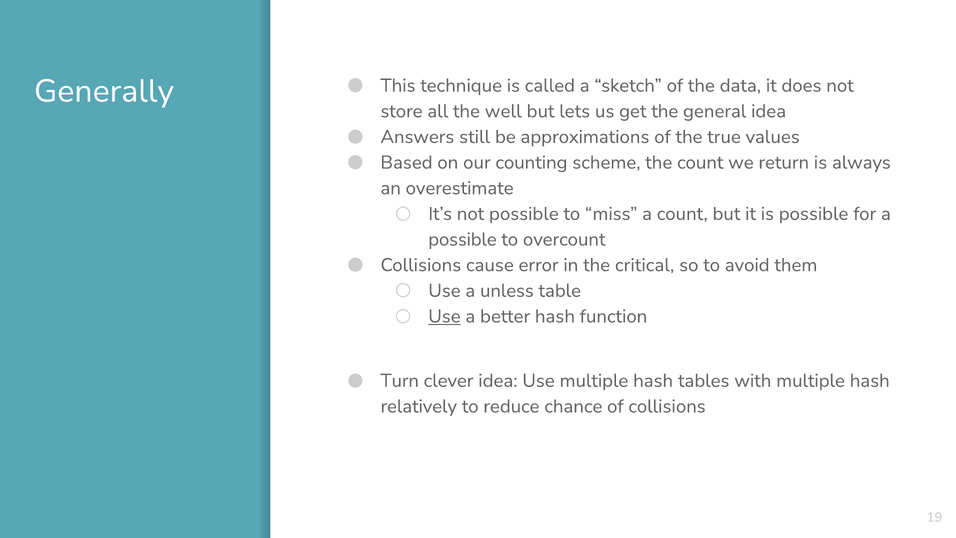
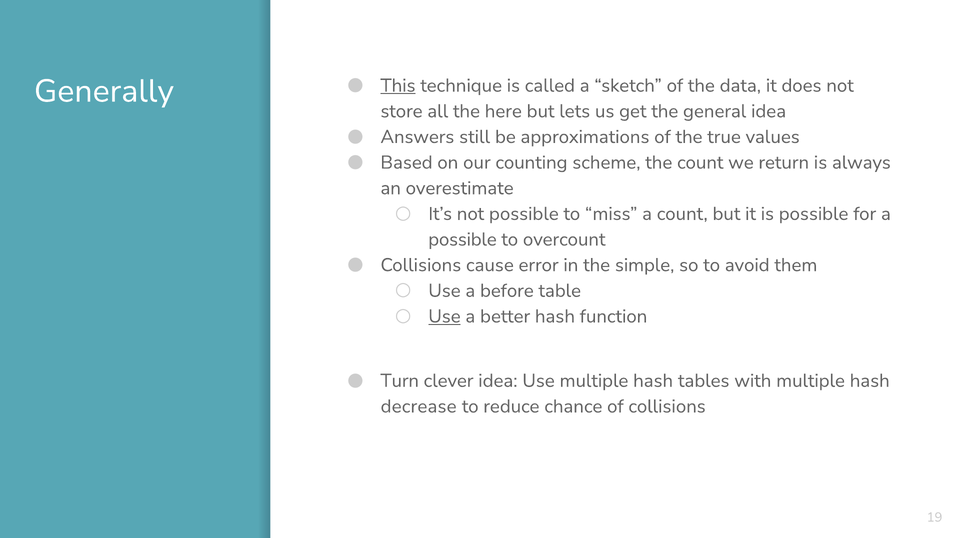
This underline: none -> present
well: well -> here
critical: critical -> simple
unless: unless -> before
relatively: relatively -> decrease
